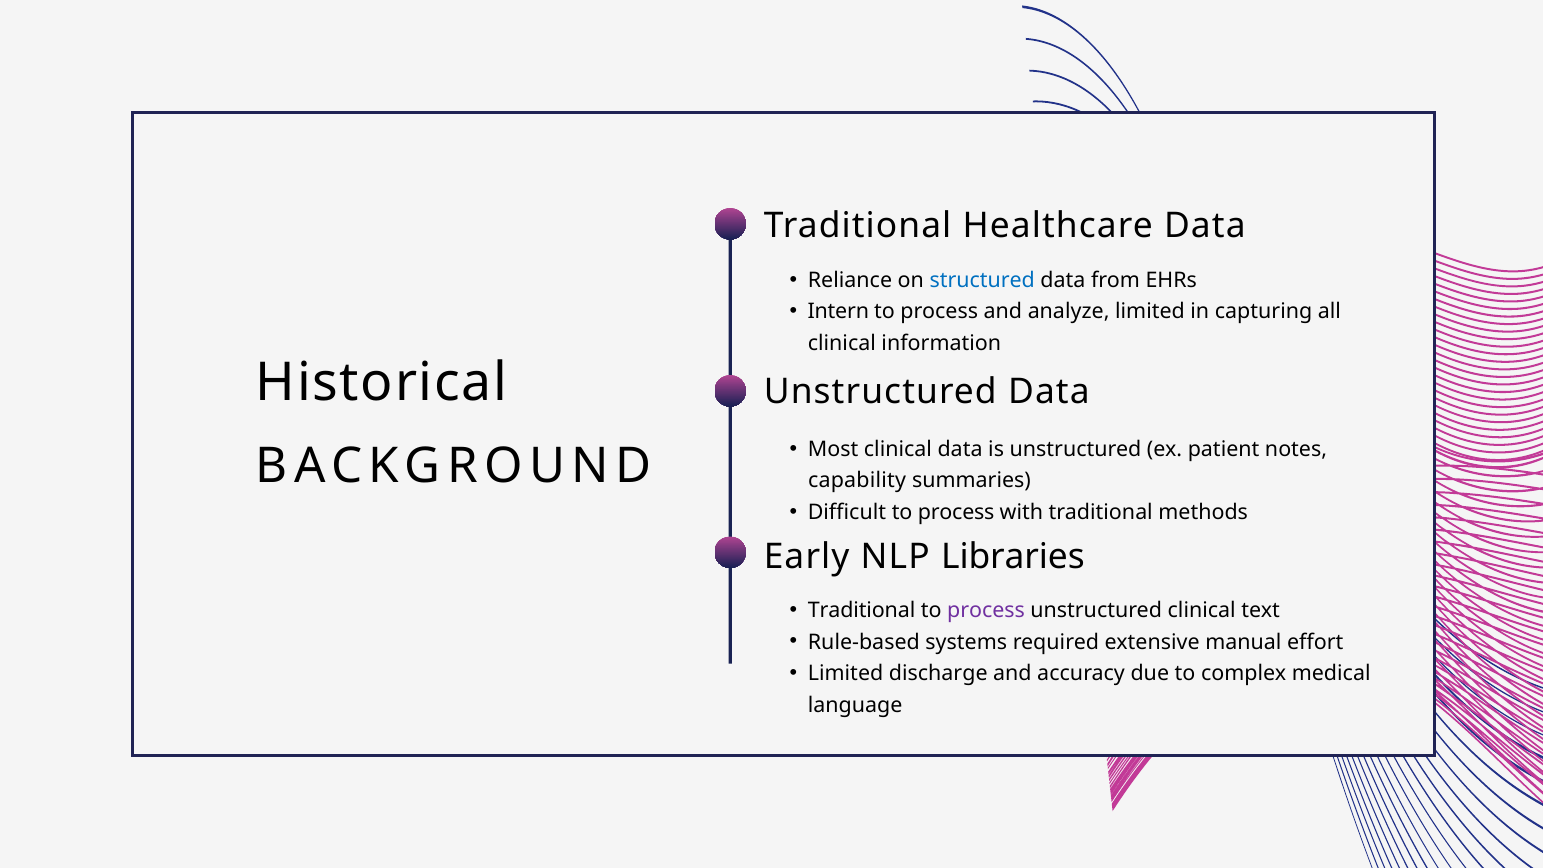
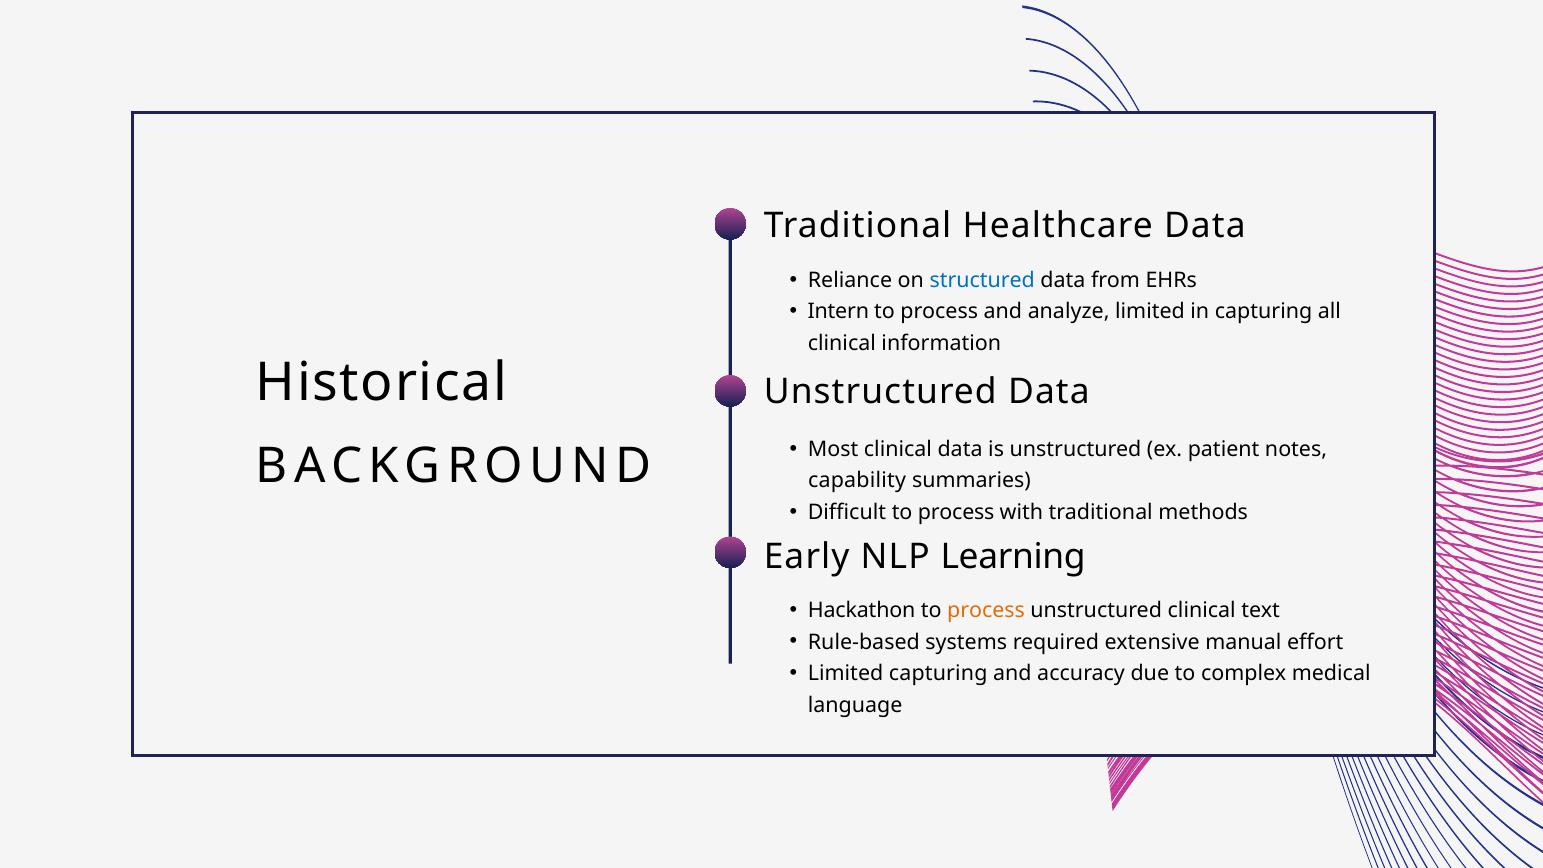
Libraries: Libraries -> Learning
Traditional at (862, 611): Traditional -> Hackathon
process at (986, 611) colour: purple -> orange
Limited discharge: discharge -> capturing
